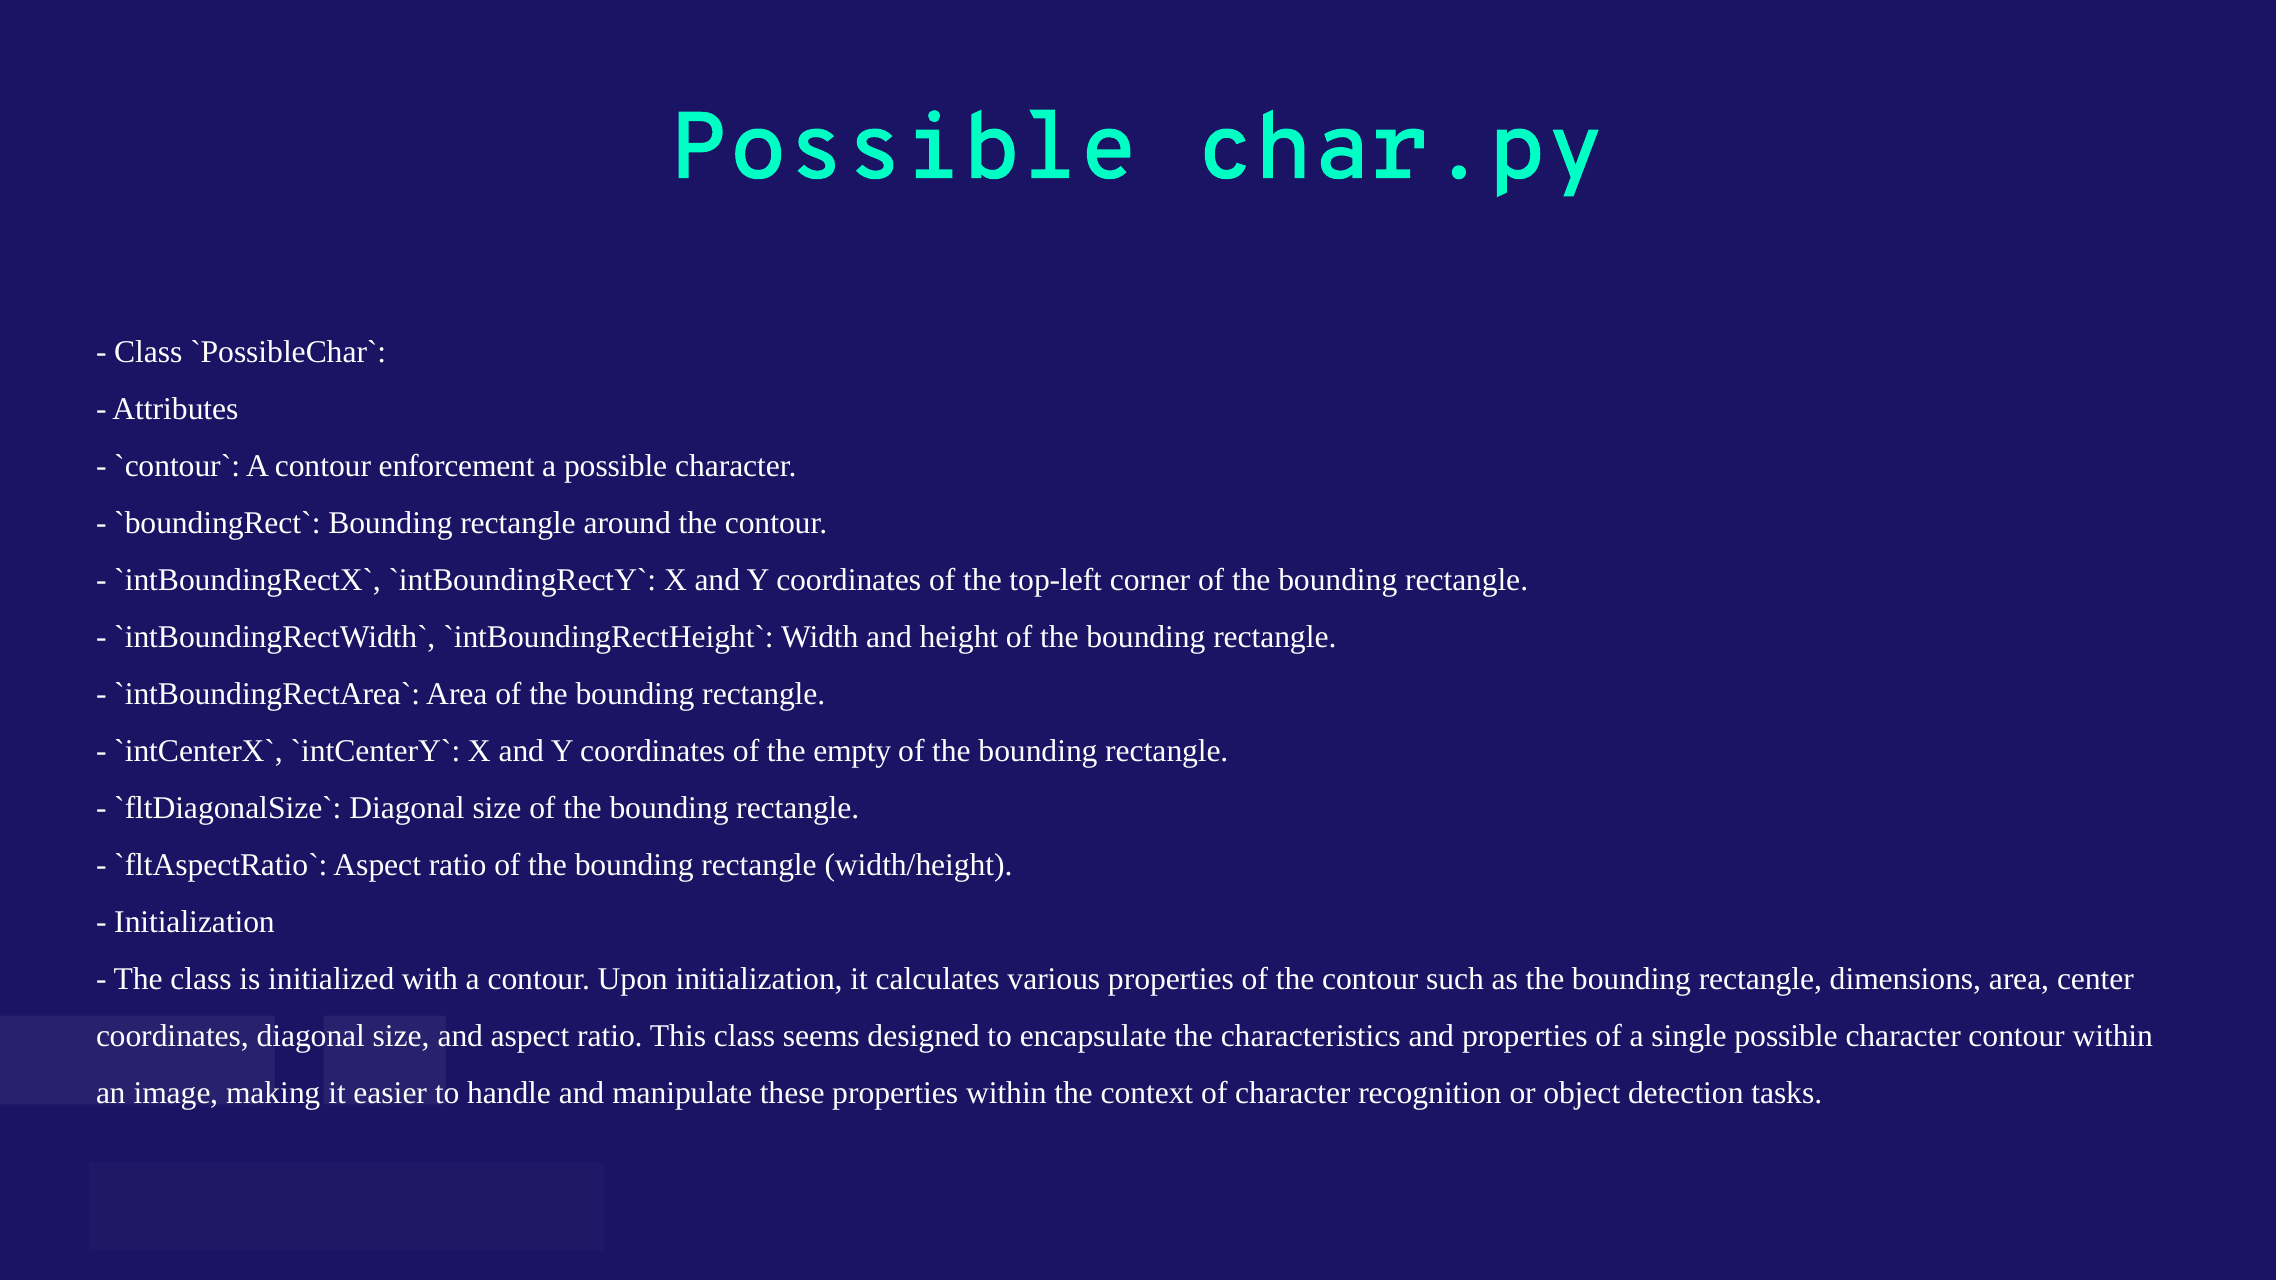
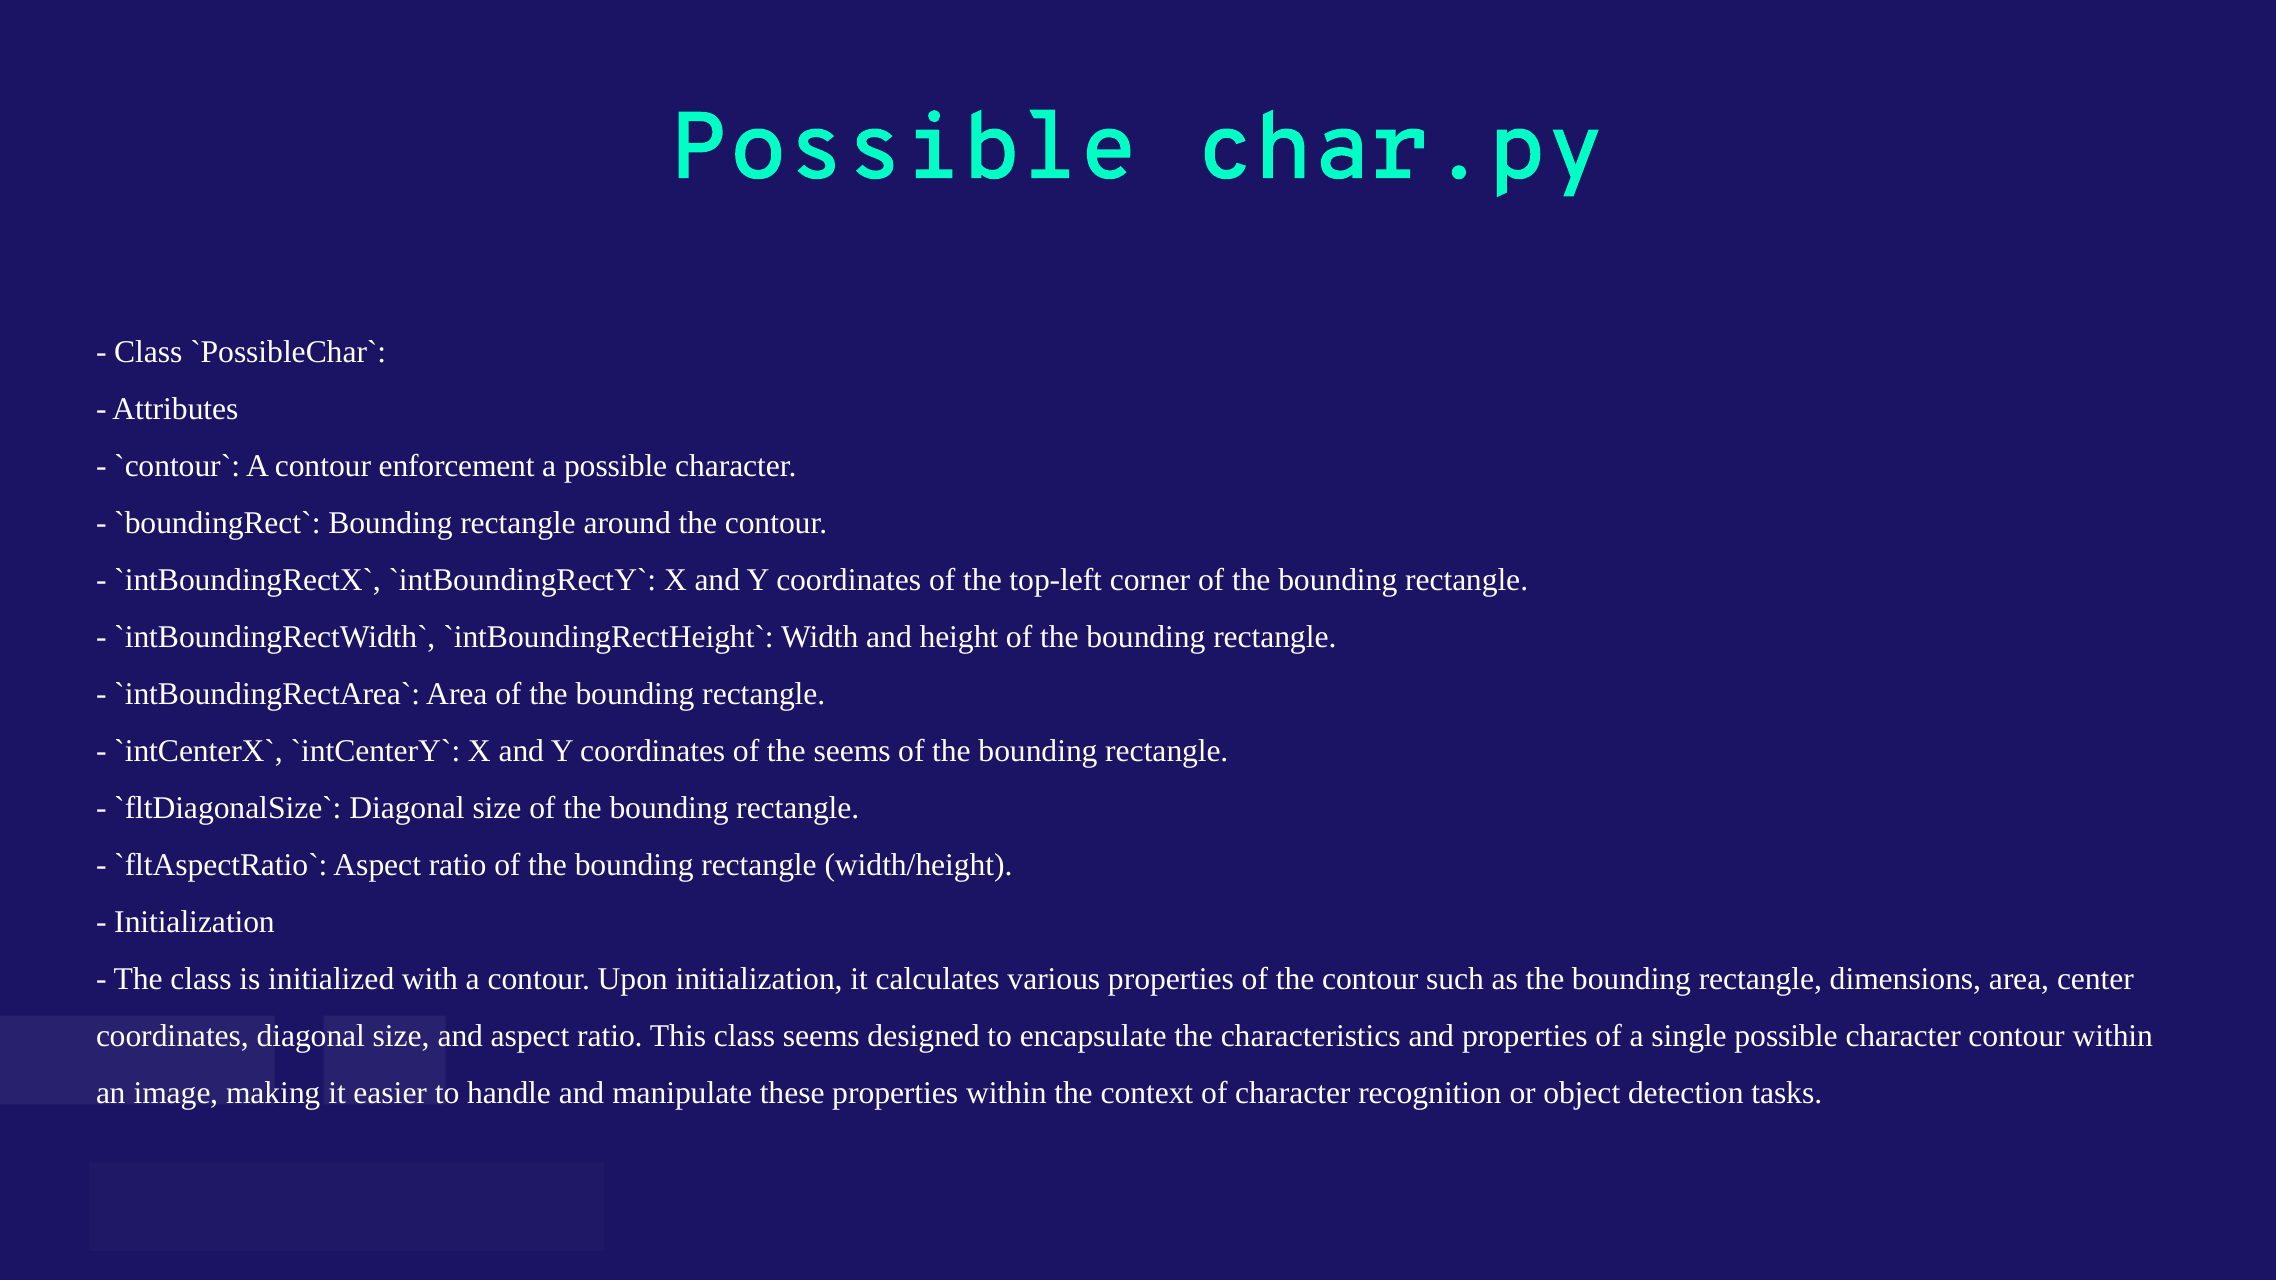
the empty: empty -> seems
